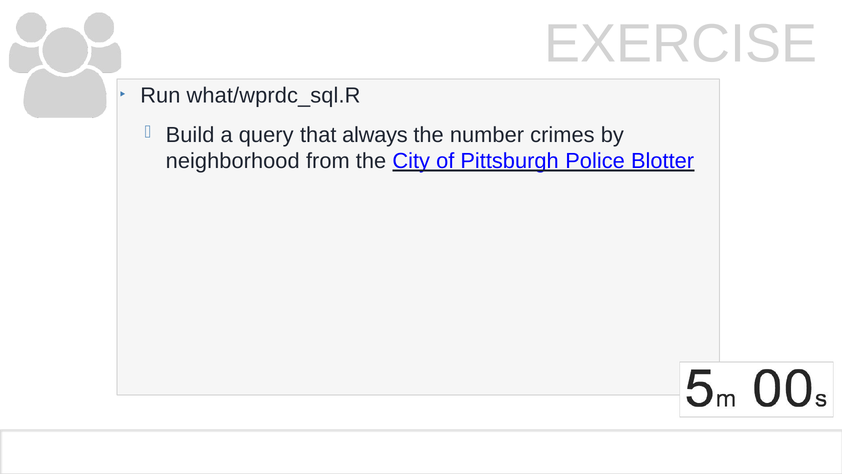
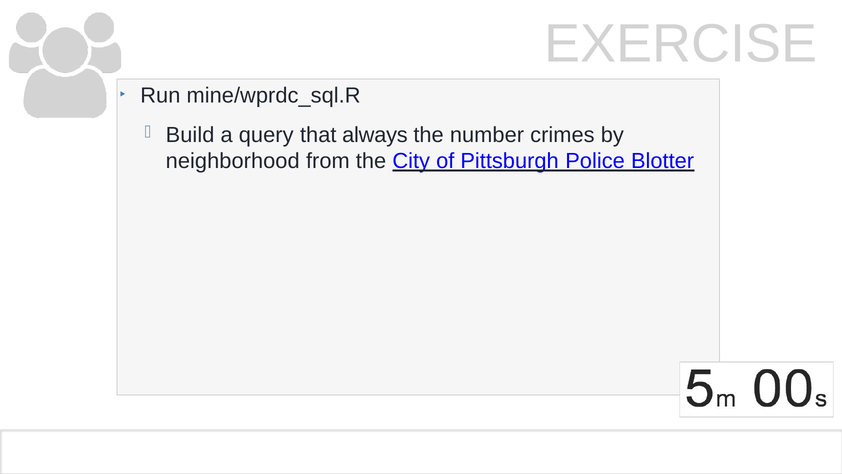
what/wprdc_sql.R: what/wprdc_sql.R -> mine/wprdc_sql.R
